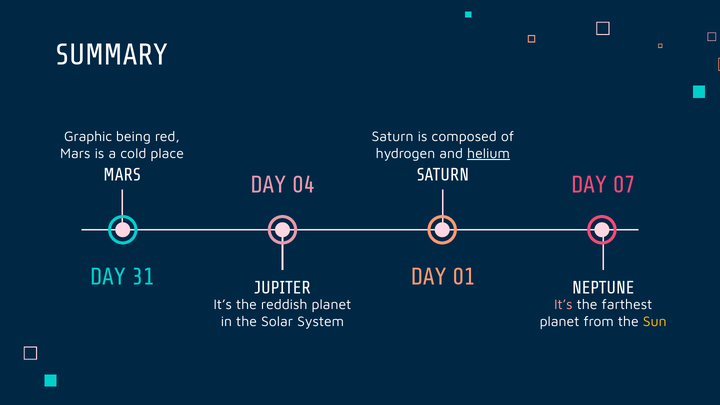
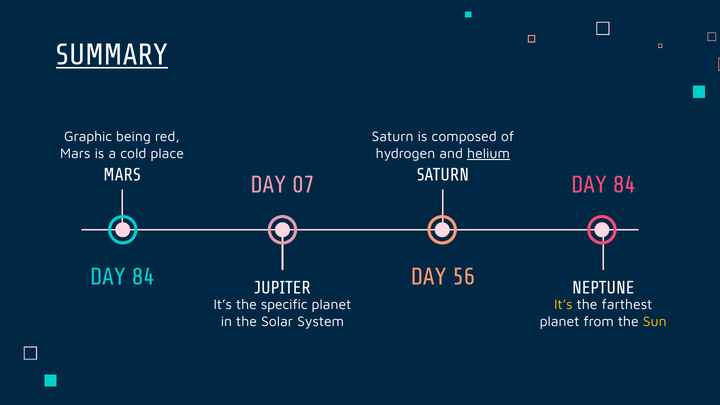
SUMMARY underline: none -> present
04: 04 -> 07
07 at (624, 185): 07 -> 84
31 at (143, 277): 31 -> 84
01: 01 -> 56
reddish: reddish -> specific
It’s at (563, 305) colour: pink -> yellow
